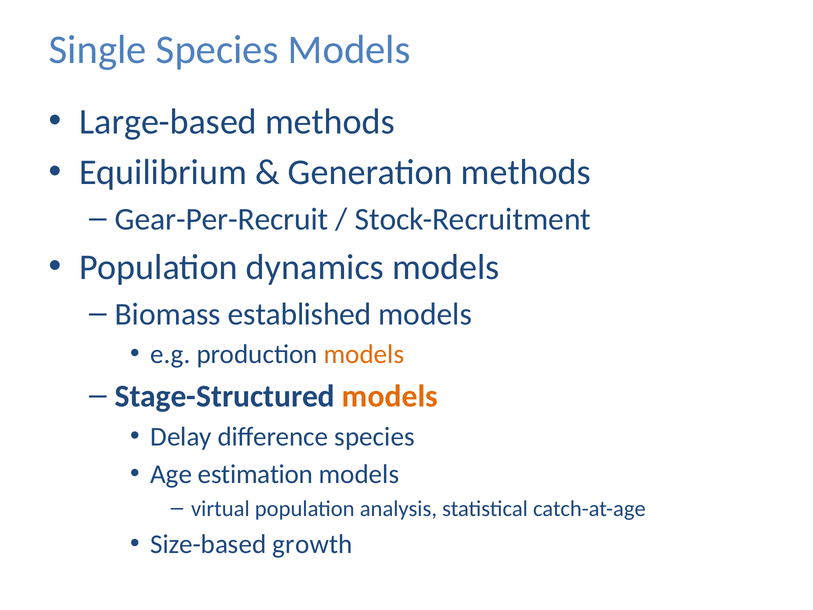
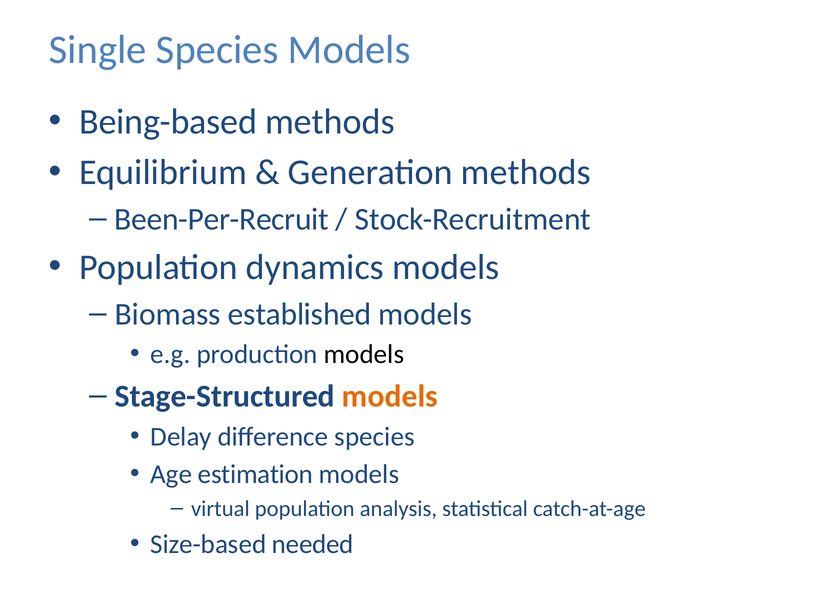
Large-based: Large-based -> Being-based
Gear-Per-Recruit: Gear-Per-Recruit -> Been-Per-Recruit
models at (364, 354) colour: orange -> black
growth: growth -> needed
